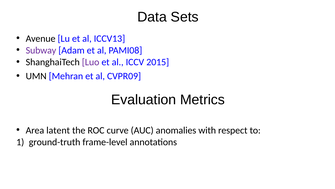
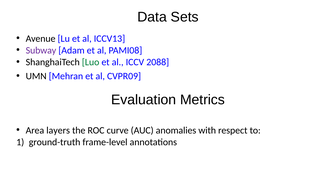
Luo colour: purple -> green
2015: 2015 -> 2088
latent: latent -> layers
